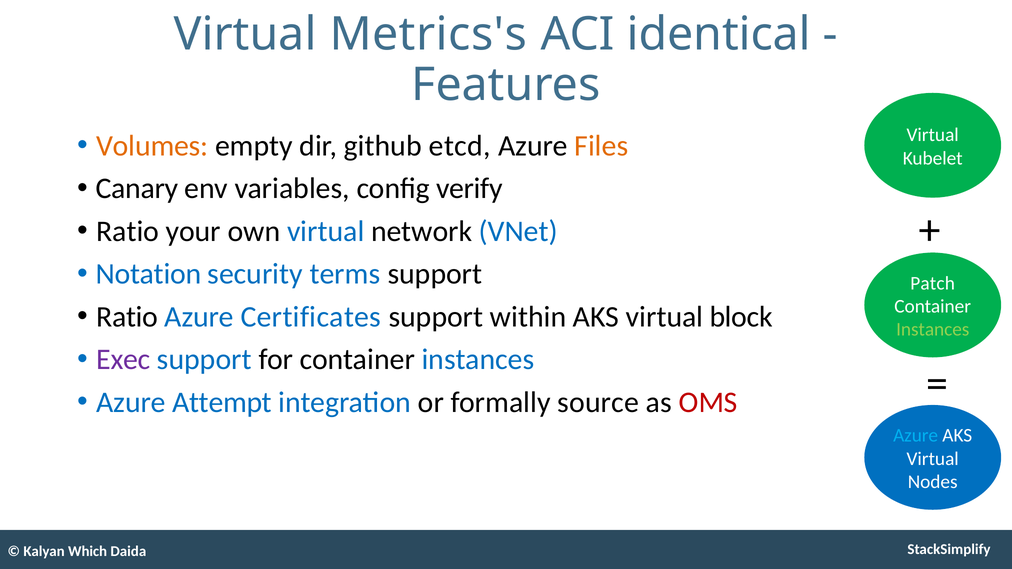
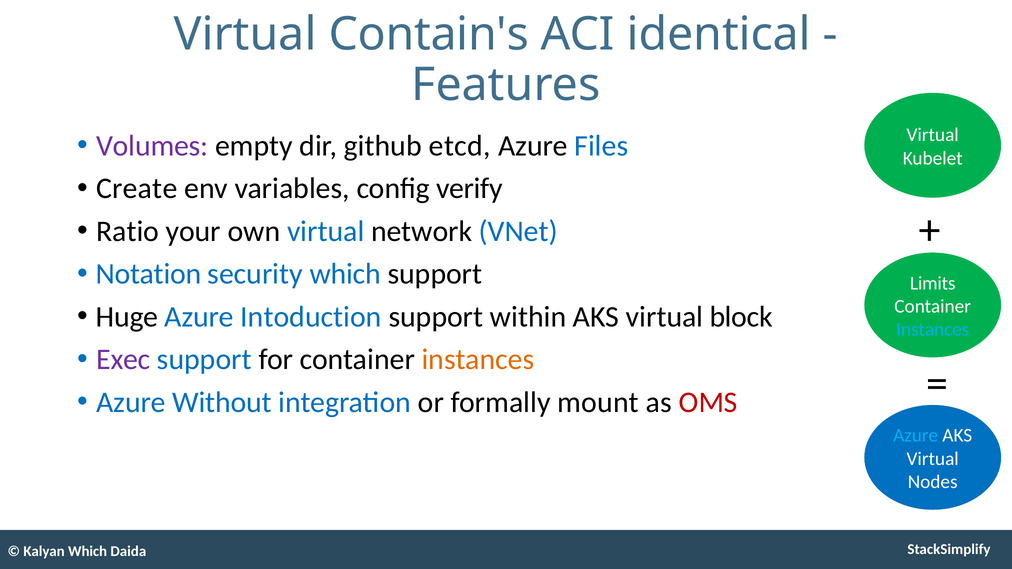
Metrics's: Metrics's -> Contain's
Volumes colour: orange -> purple
Files colour: orange -> blue
Canary: Canary -> Create
security terms: terms -> which
Patch: Patch -> Limits
Ratio at (127, 317): Ratio -> Huge
Certificates: Certificates -> Intoduction
Instances at (933, 330) colour: light green -> light blue
instances at (478, 360) colour: blue -> orange
Attempt: Attempt -> Without
source: source -> mount
